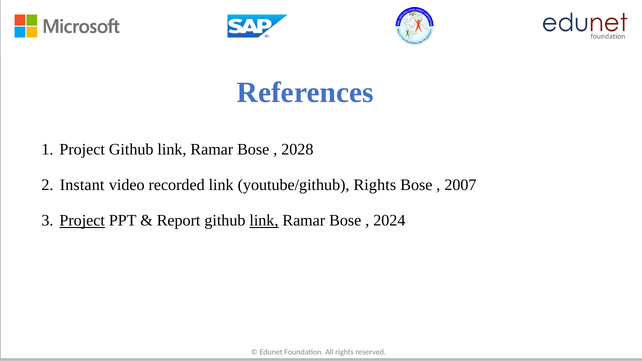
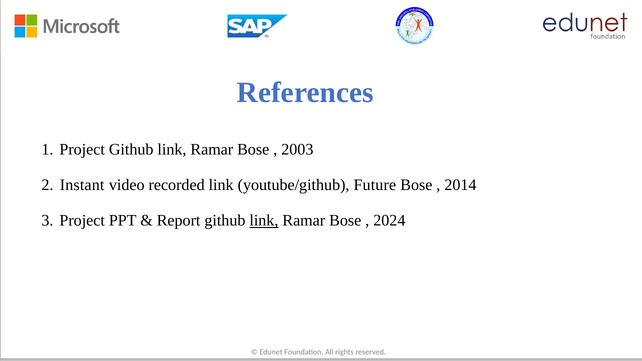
2028: 2028 -> 2003
youtube/github Rights: Rights -> Future
2007: 2007 -> 2014
Project at (82, 221) underline: present -> none
